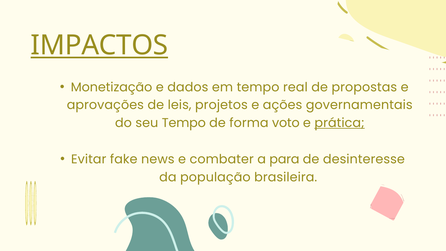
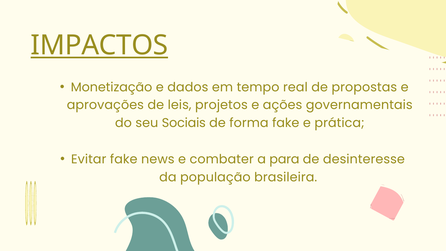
seu Tempo: Tempo -> Sociais
forma voto: voto -> fake
prática underline: present -> none
